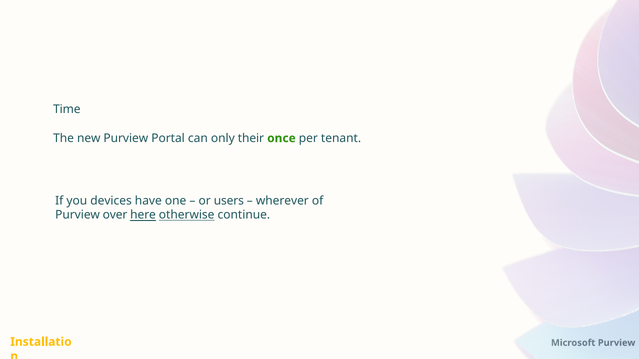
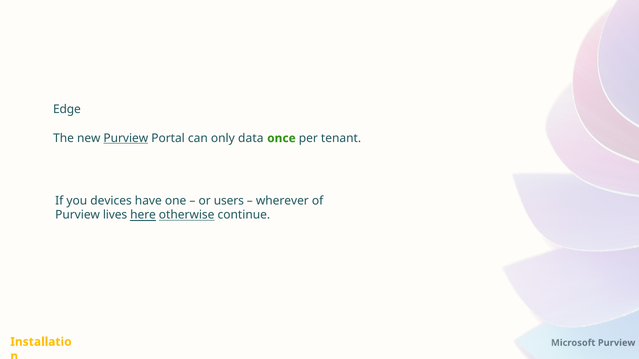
Time: Time -> Edge
Purview at (126, 138) underline: none -> present
their: their -> data
over: over -> lives
